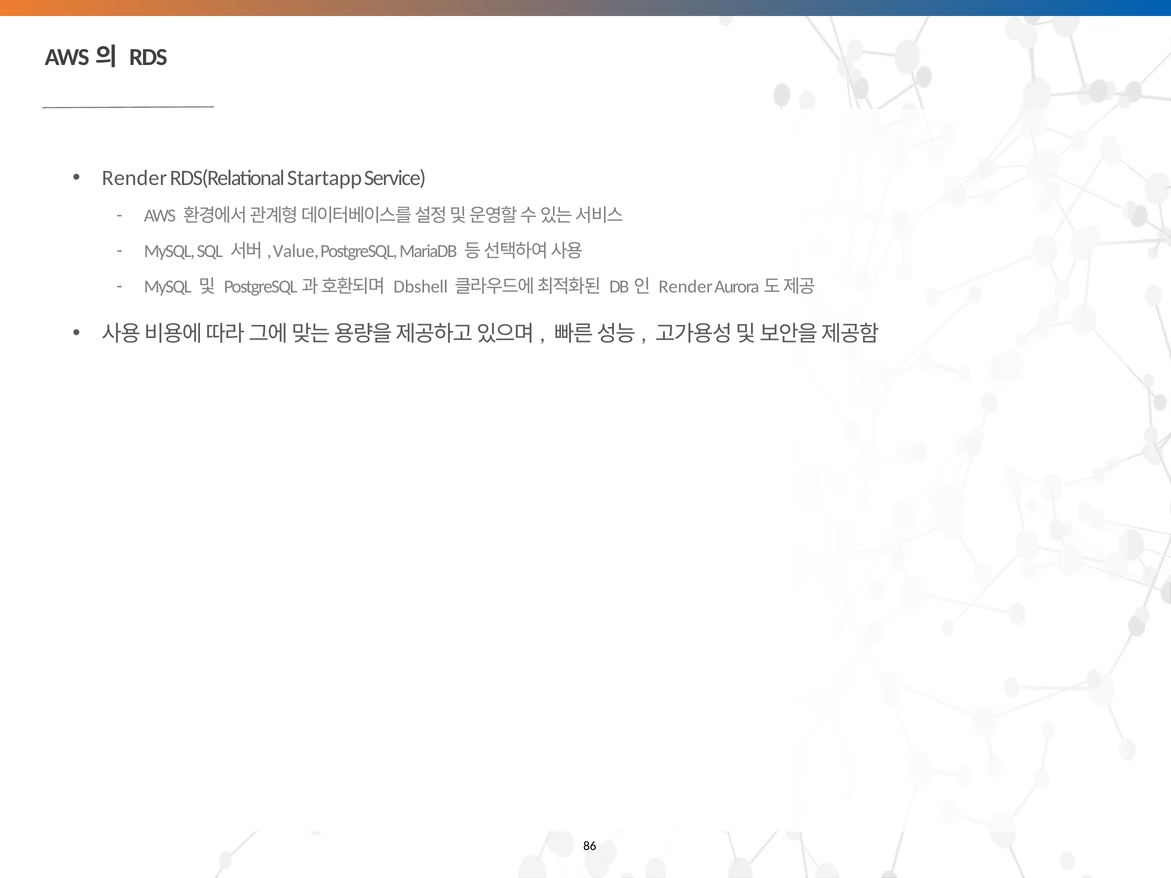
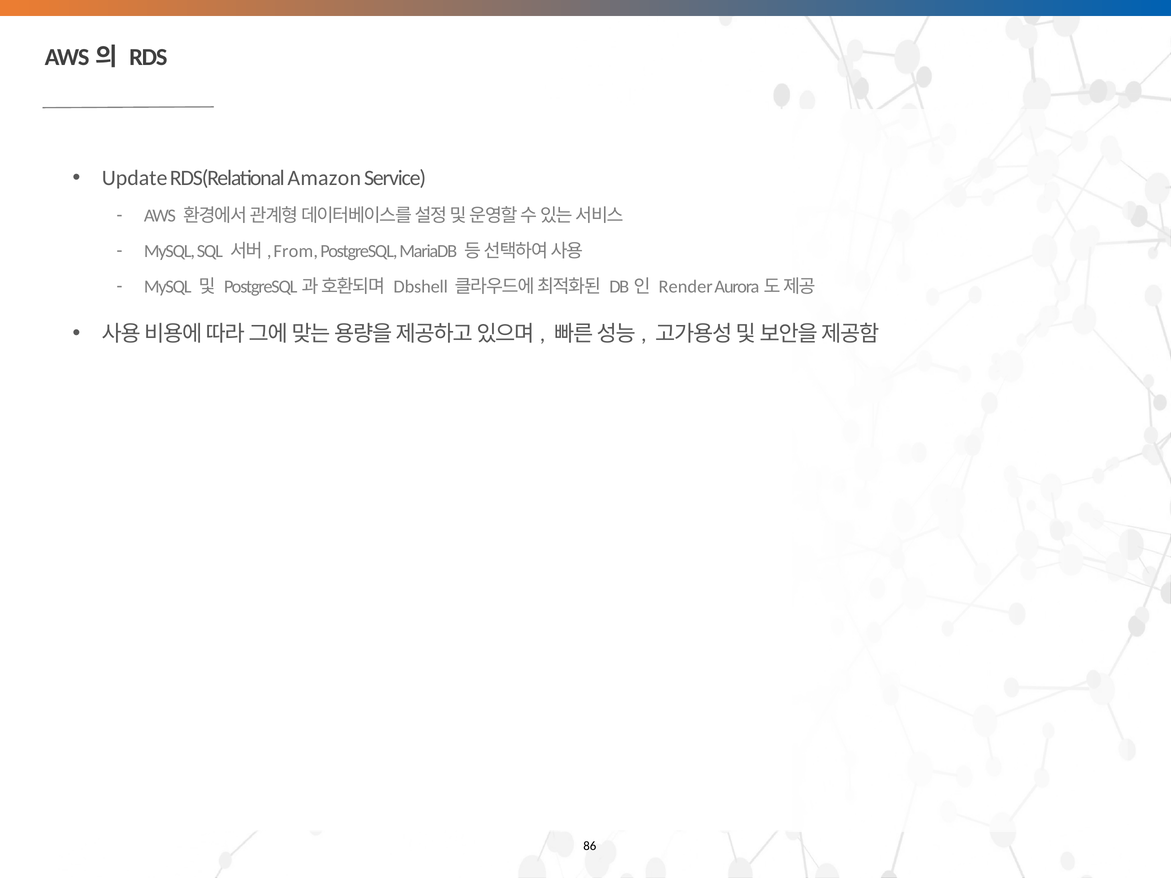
Render at (134, 178): Render -> Update
Startapp: Startapp -> Amazon
Value: Value -> From
